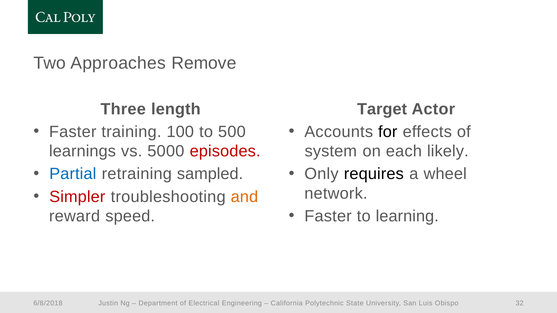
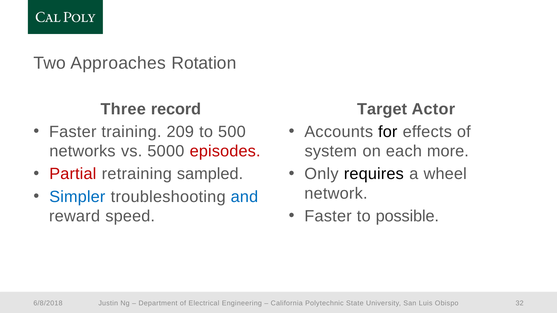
Remove: Remove -> Rotation
length: length -> record
100: 100 -> 209
learnings: learnings -> networks
likely: likely -> more
Partial colour: blue -> red
Simpler colour: red -> blue
and colour: orange -> blue
learning: learning -> possible
